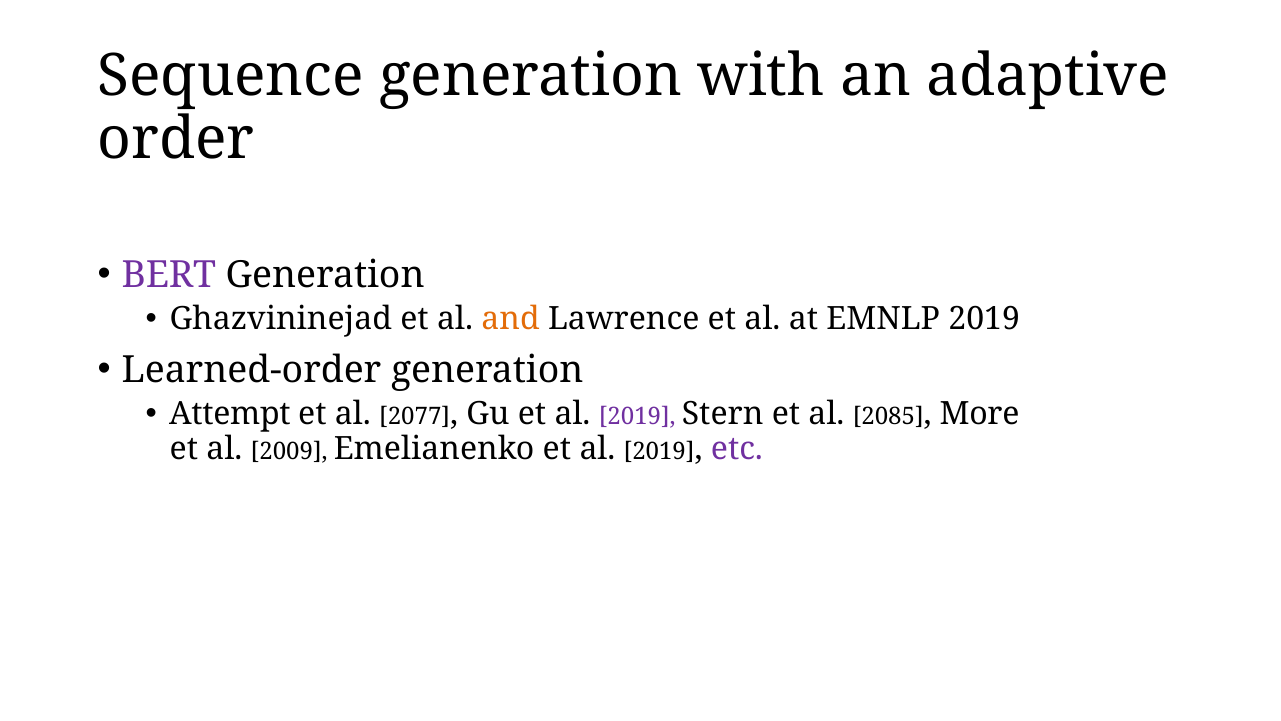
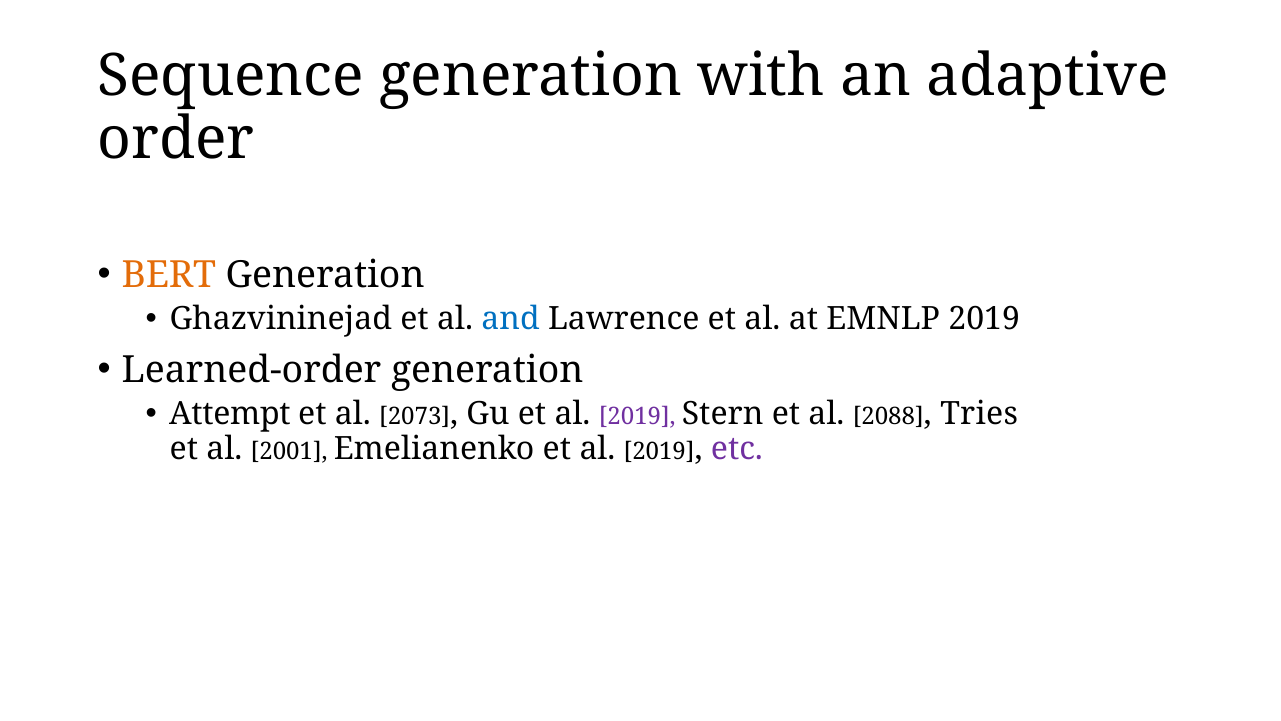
BERT colour: purple -> orange
and colour: orange -> blue
2077: 2077 -> 2073
2085: 2085 -> 2088
More: More -> Tries
2009: 2009 -> 2001
